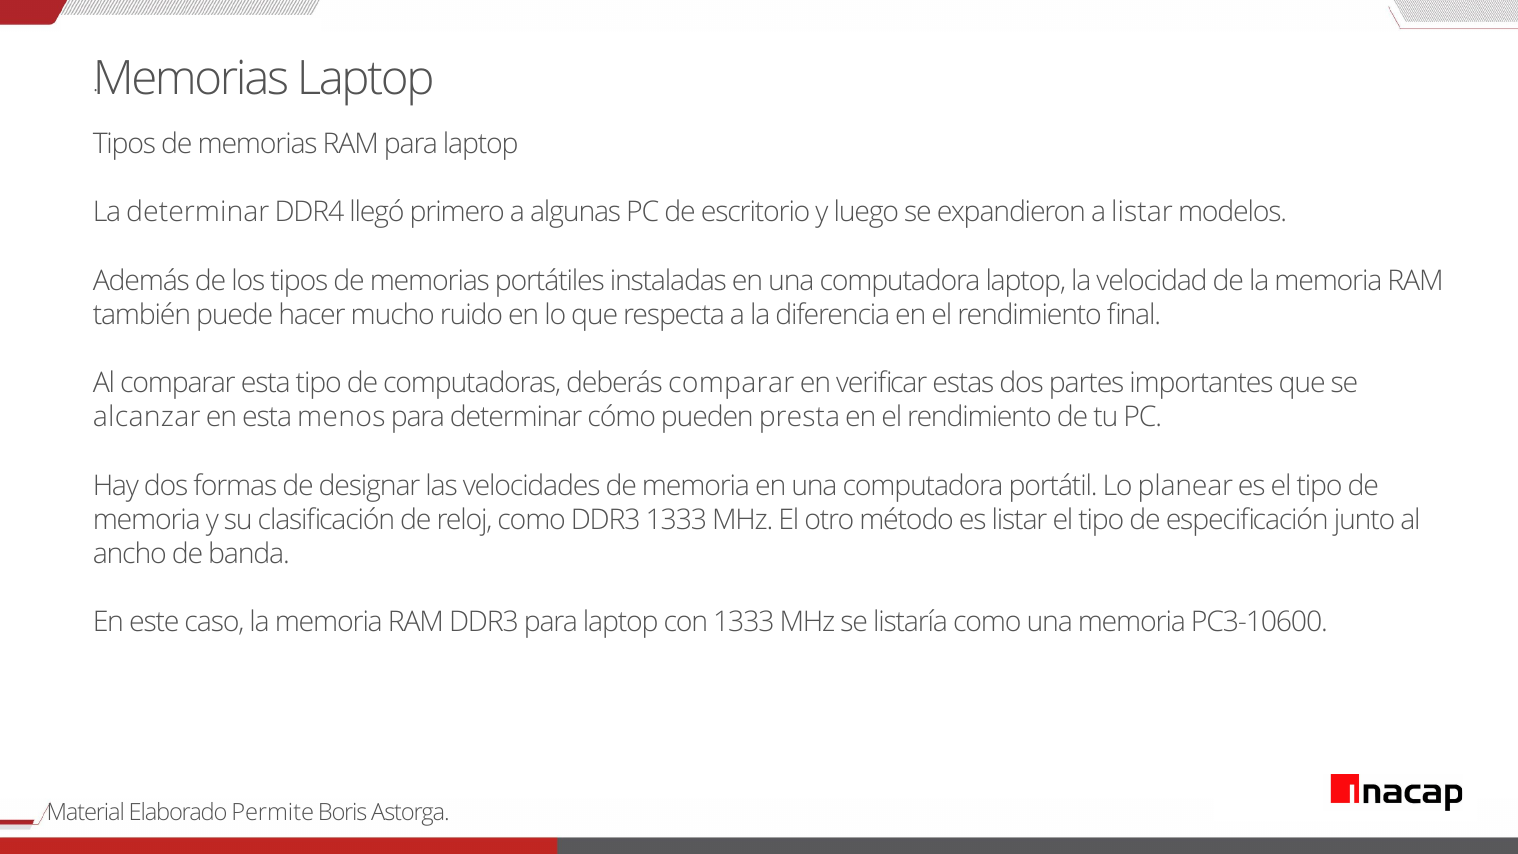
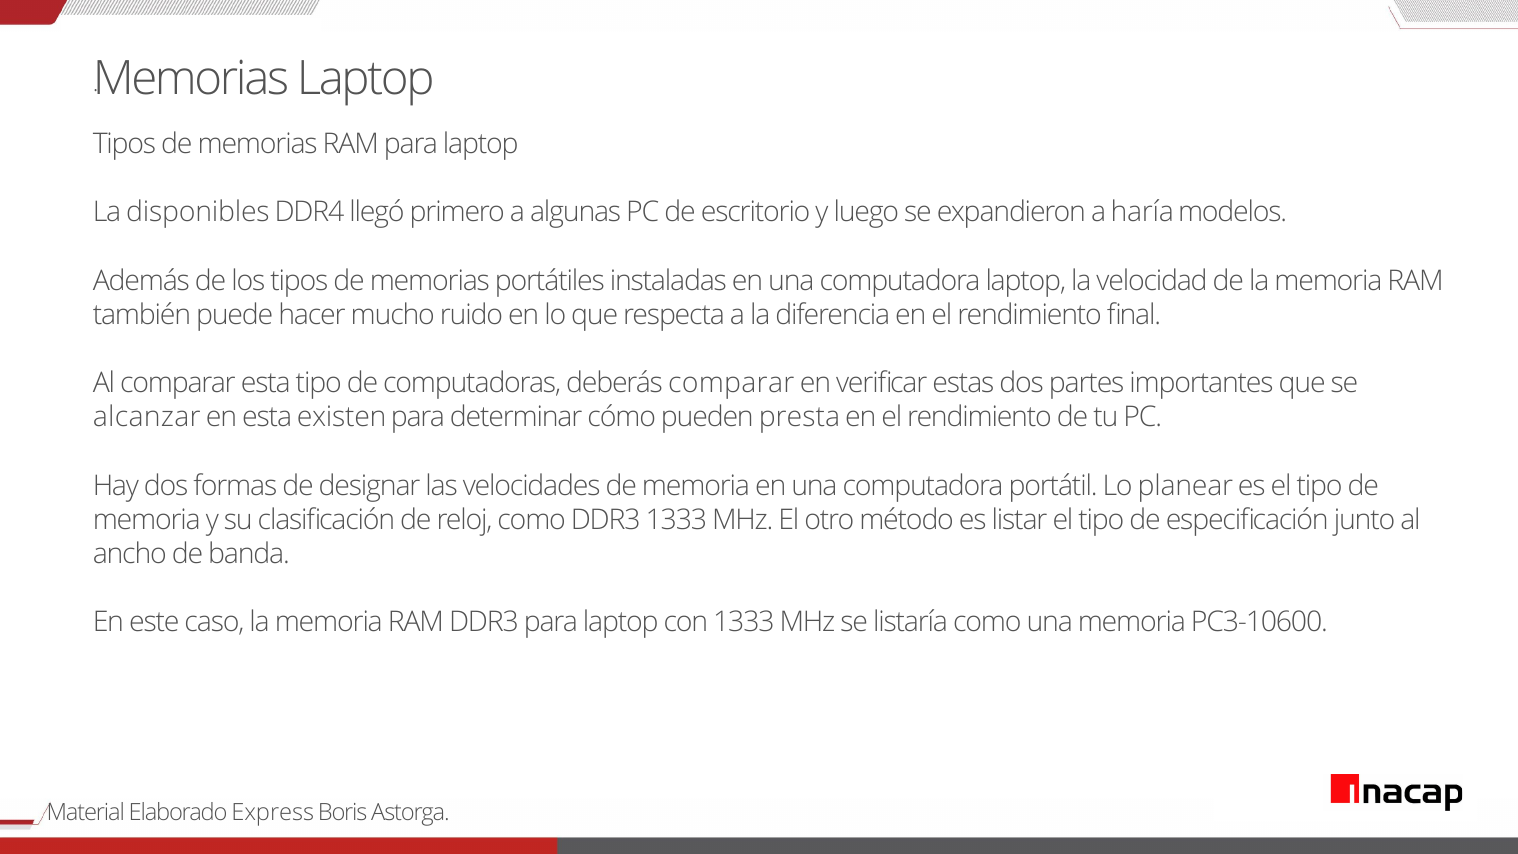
La determinar: determinar -> disponibles
a listar: listar -> haría
menos: menos -> existen
Permite: Permite -> Express
